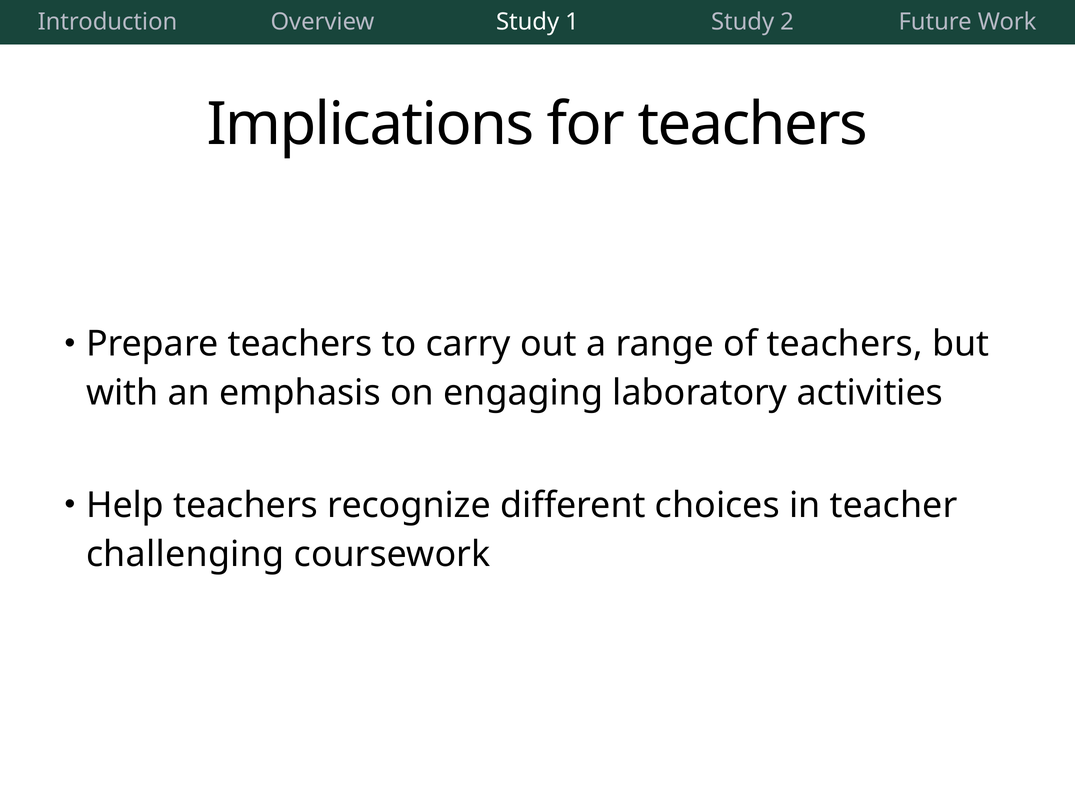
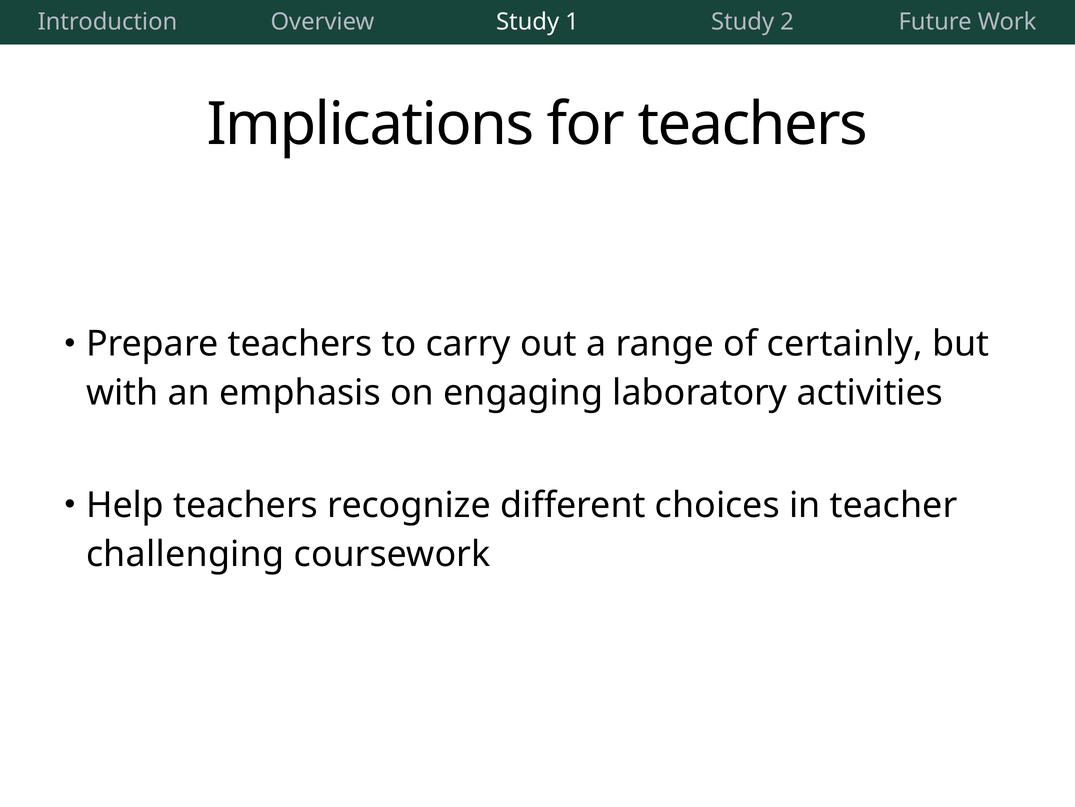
of teachers: teachers -> certainly
